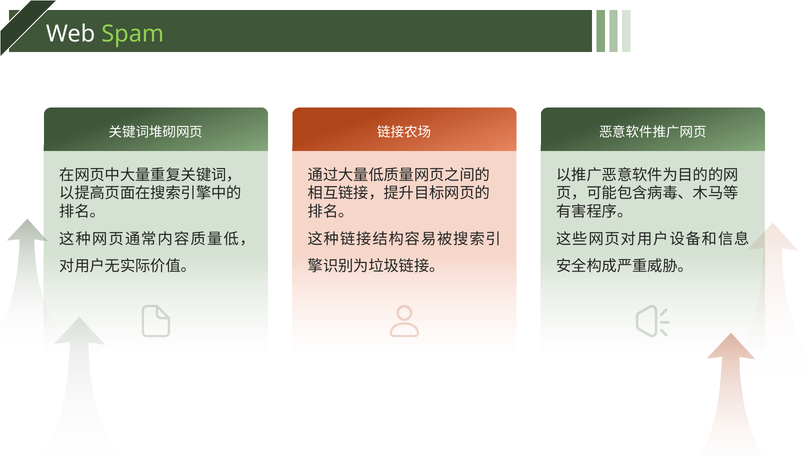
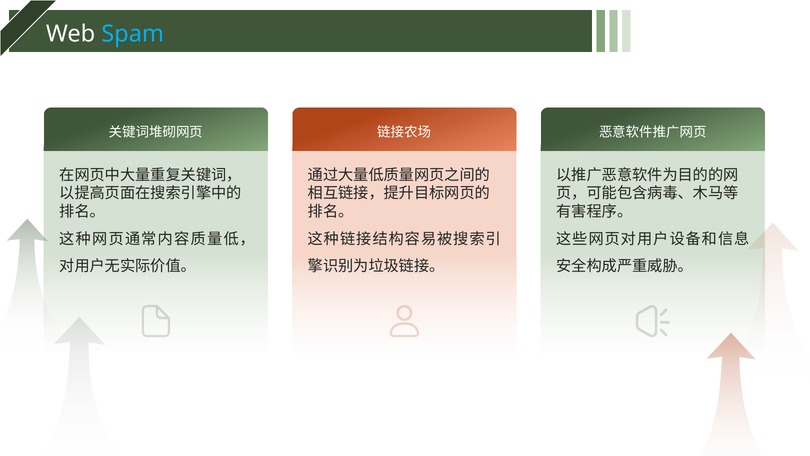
Spam colour: light green -> light blue
